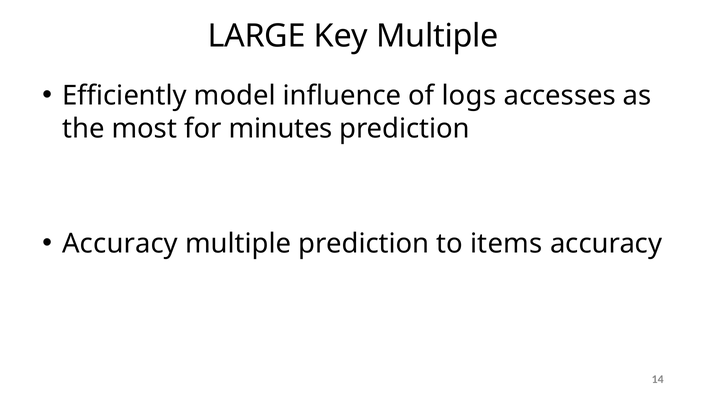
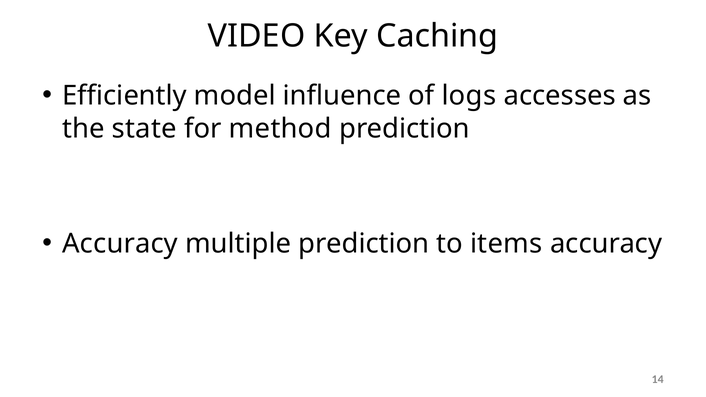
LARGE: LARGE -> VIDEO
Key Multiple: Multiple -> Caching
most: most -> state
minutes: minutes -> method
